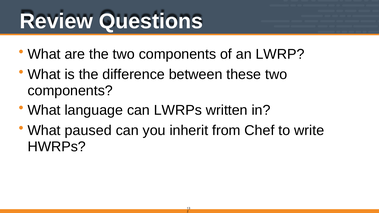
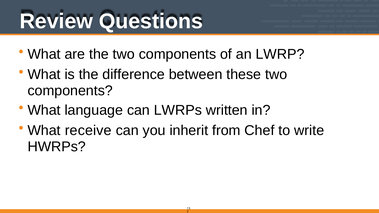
paused: paused -> receive
